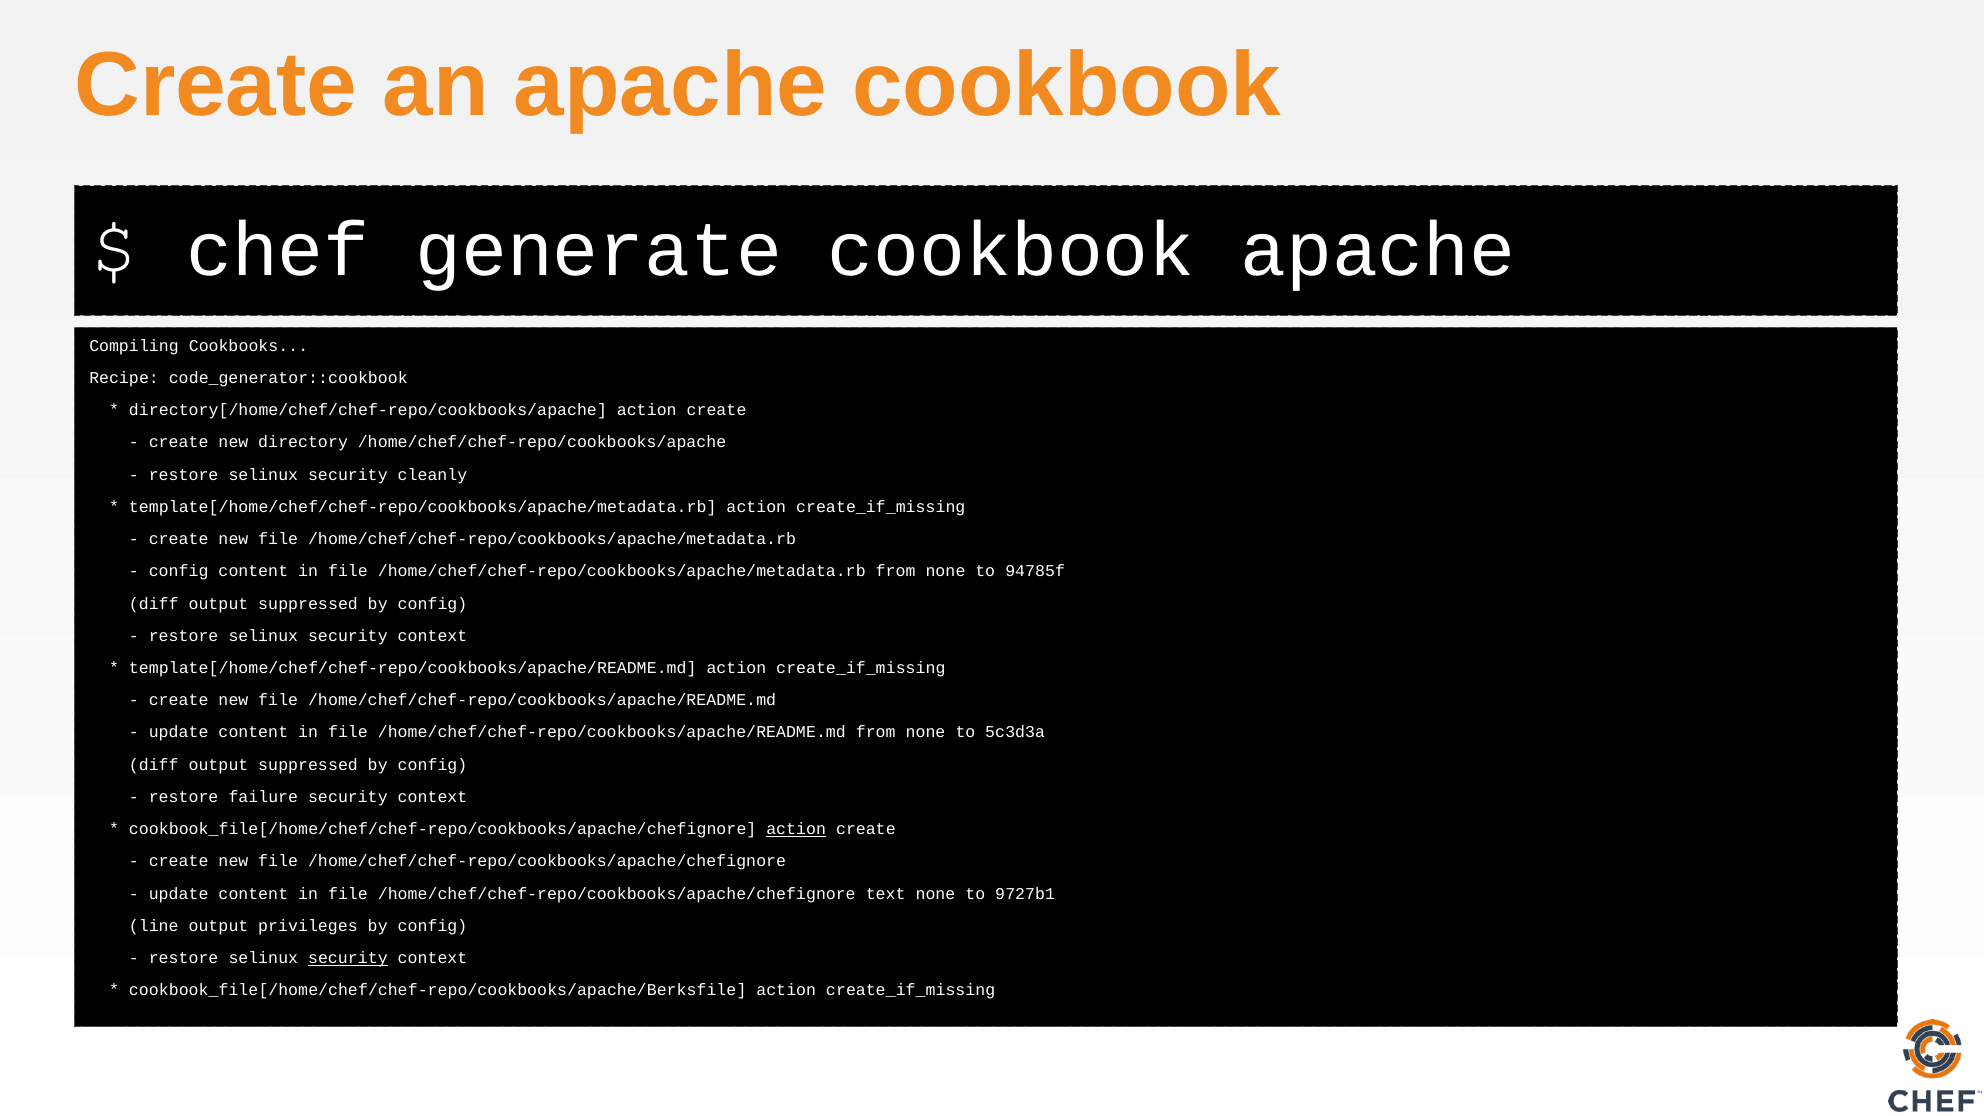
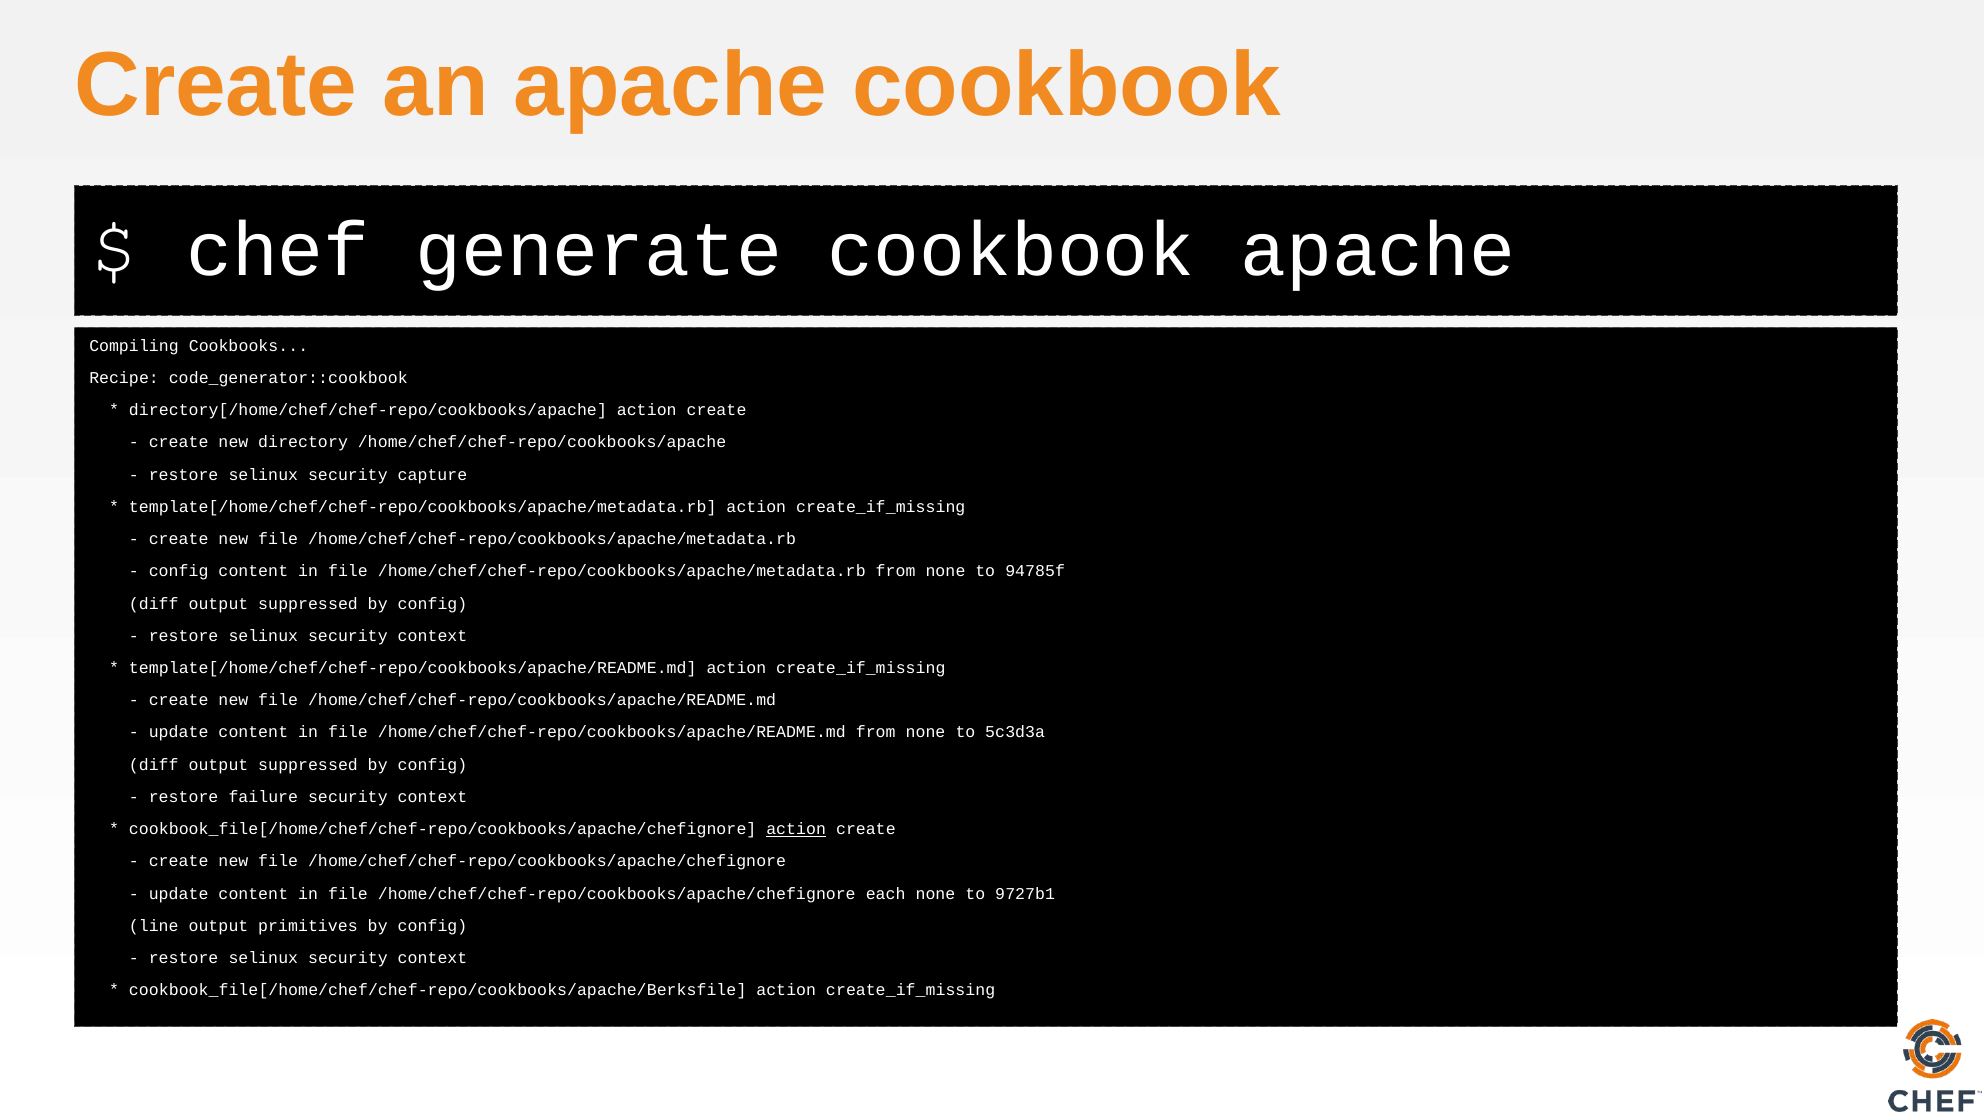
cleanly: cleanly -> capture
text: text -> each
privileges: privileges -> primitives
security at (348, 958) underline: present -> none
